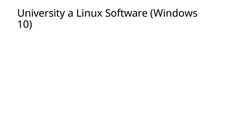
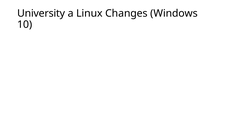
Software: Software -> Changes
